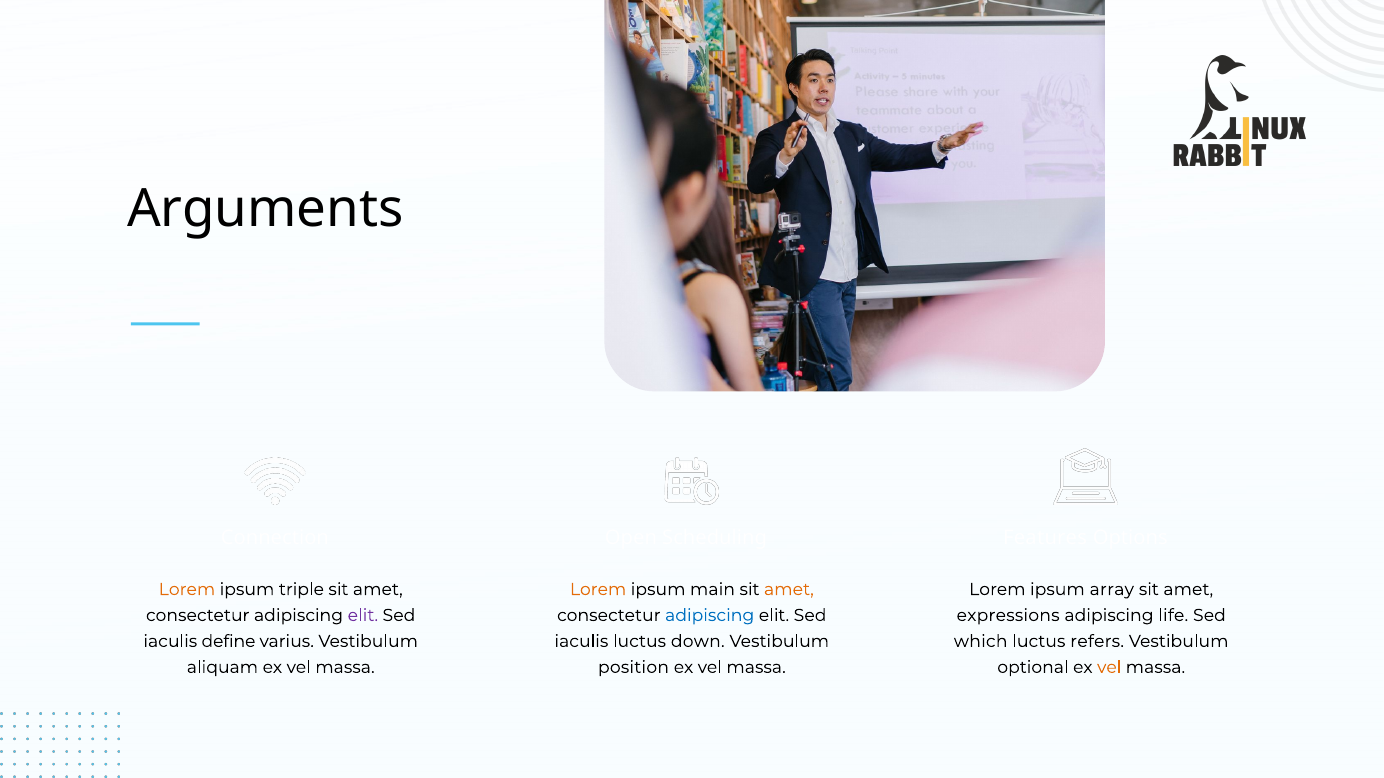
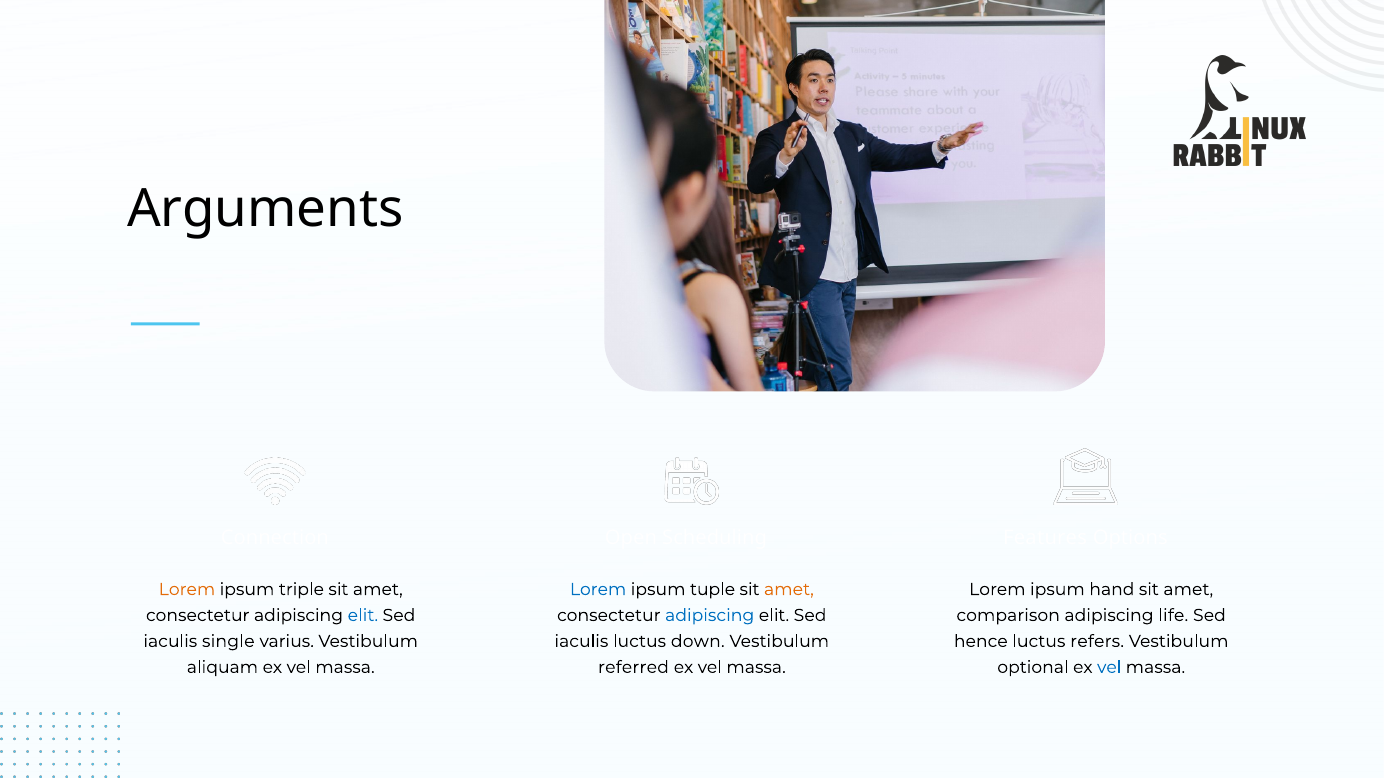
Lorem at (598, 590) colour: orange -> blue
main: main -> tuple
array: array -> hand
elit at (363, 616) colour: purple -> blue
expressions: expressions -> comparison
define: define -> single
which: which -> hence
position: position -> referred
vel at (1109, 668) colour: orange -> blue
